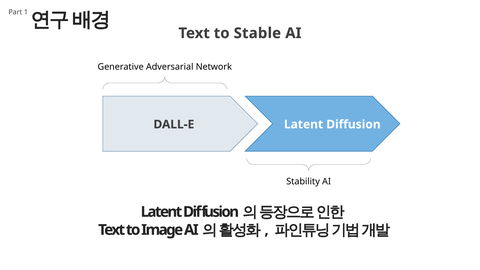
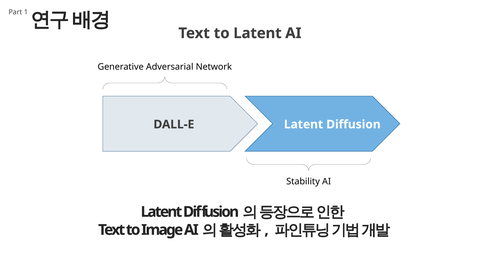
to Stable: Stable -> Latent
